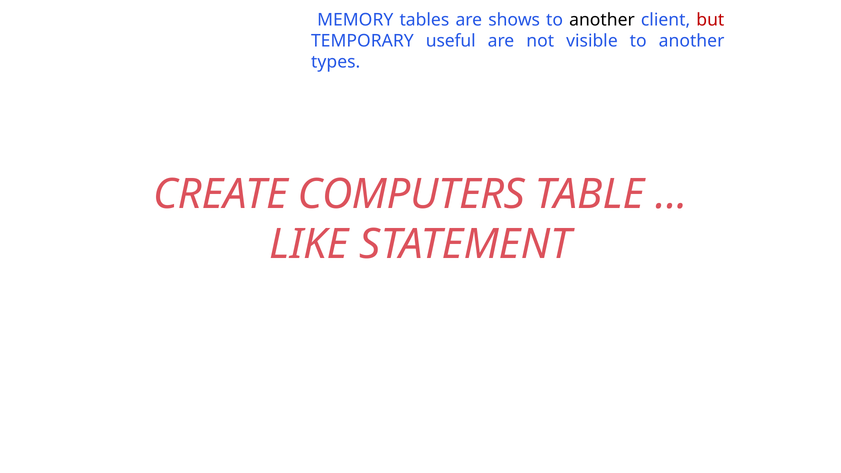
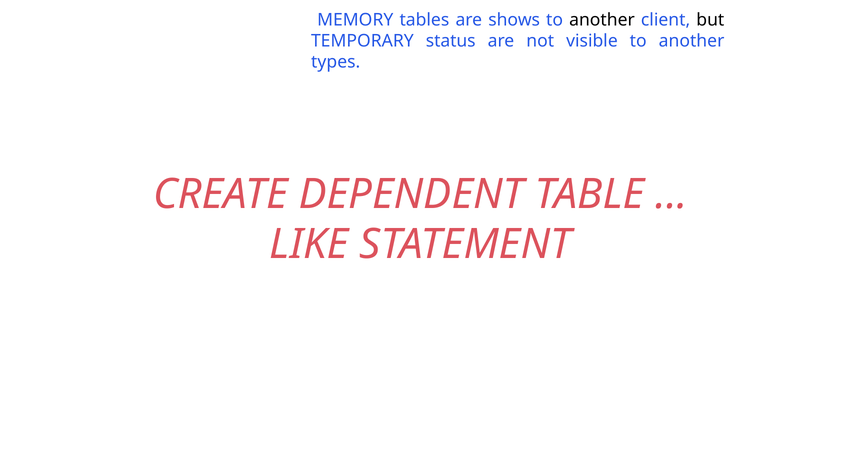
but colour: red -> black
useful: useful -> status
COMPUTERS: COMPUTERS -> DEPENDENT
